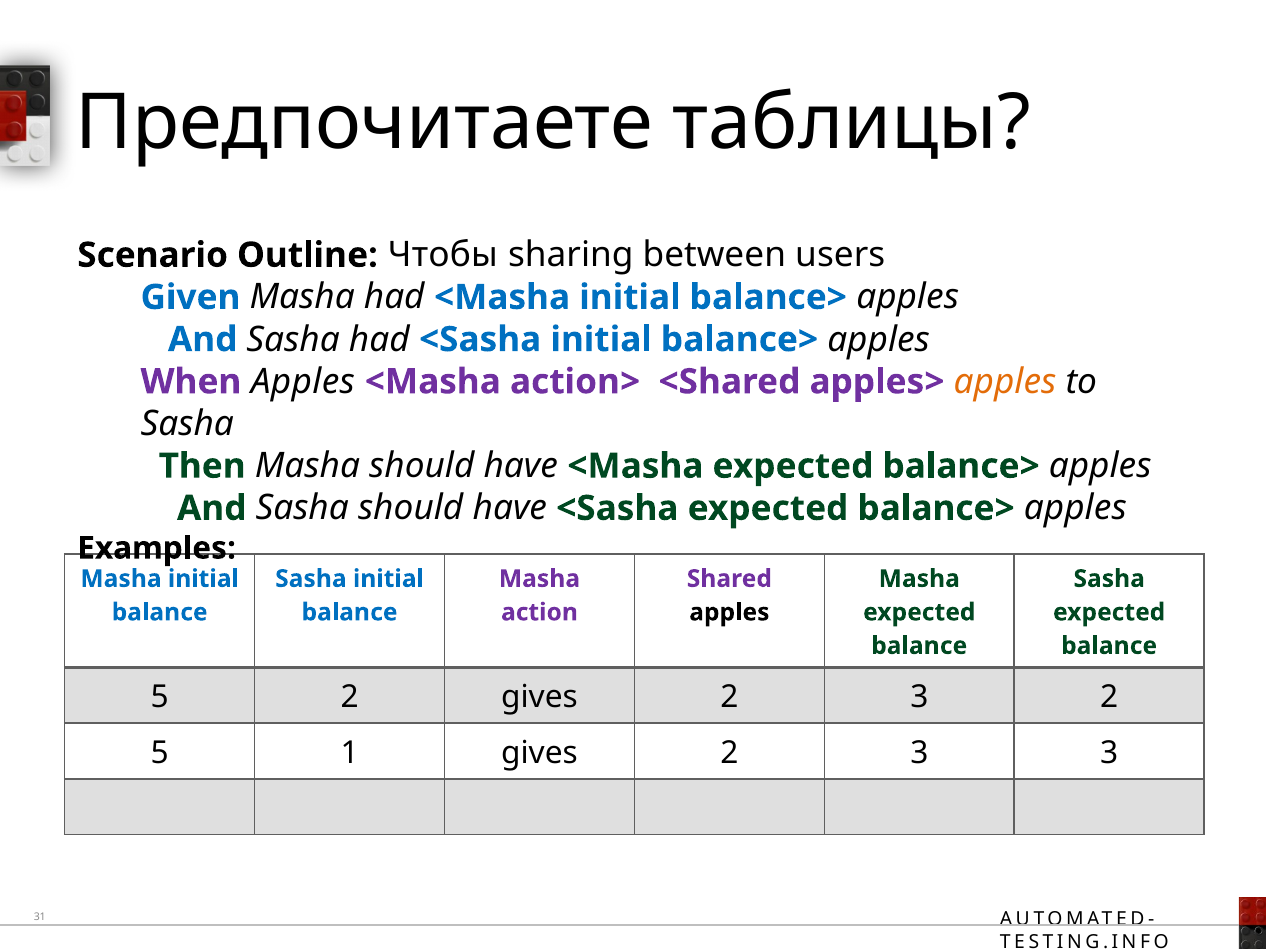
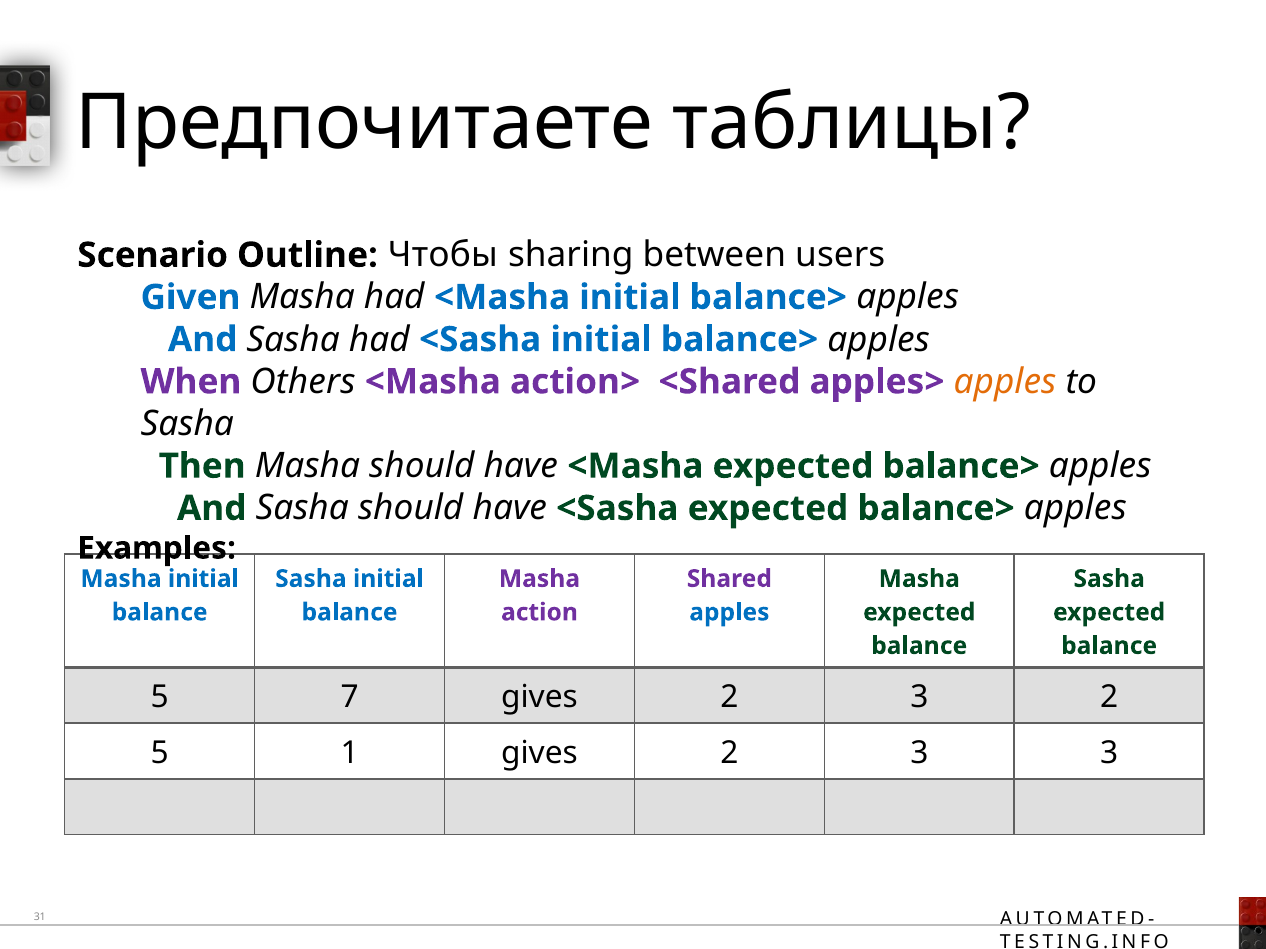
When Apples: Apples -> Others
apples at (729, 613) colour: black -> blue
5 2: 2 -> 7
